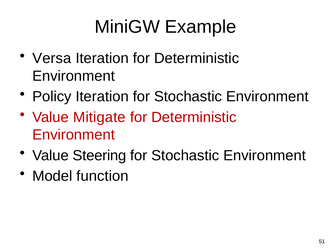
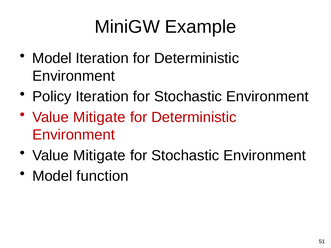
Versa at (52, 58): Versa -> Model
Steering at (100, 156): Steering -> Mitigate
